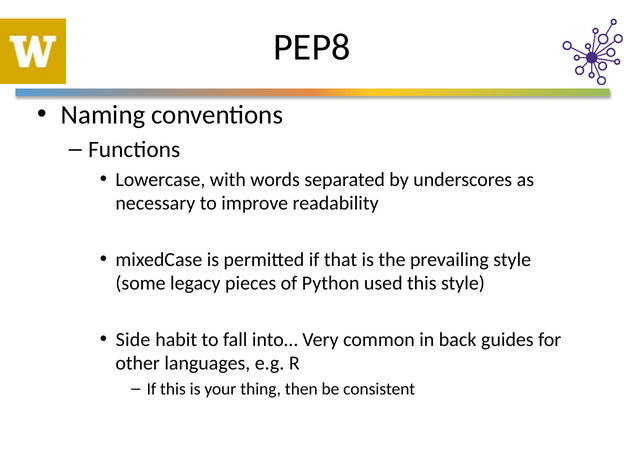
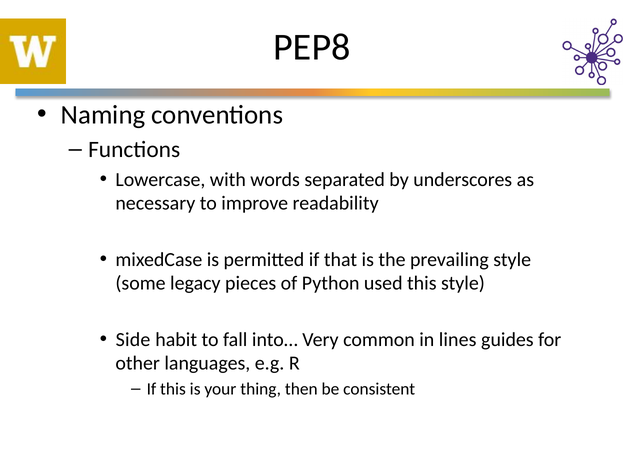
back: back -> lines
